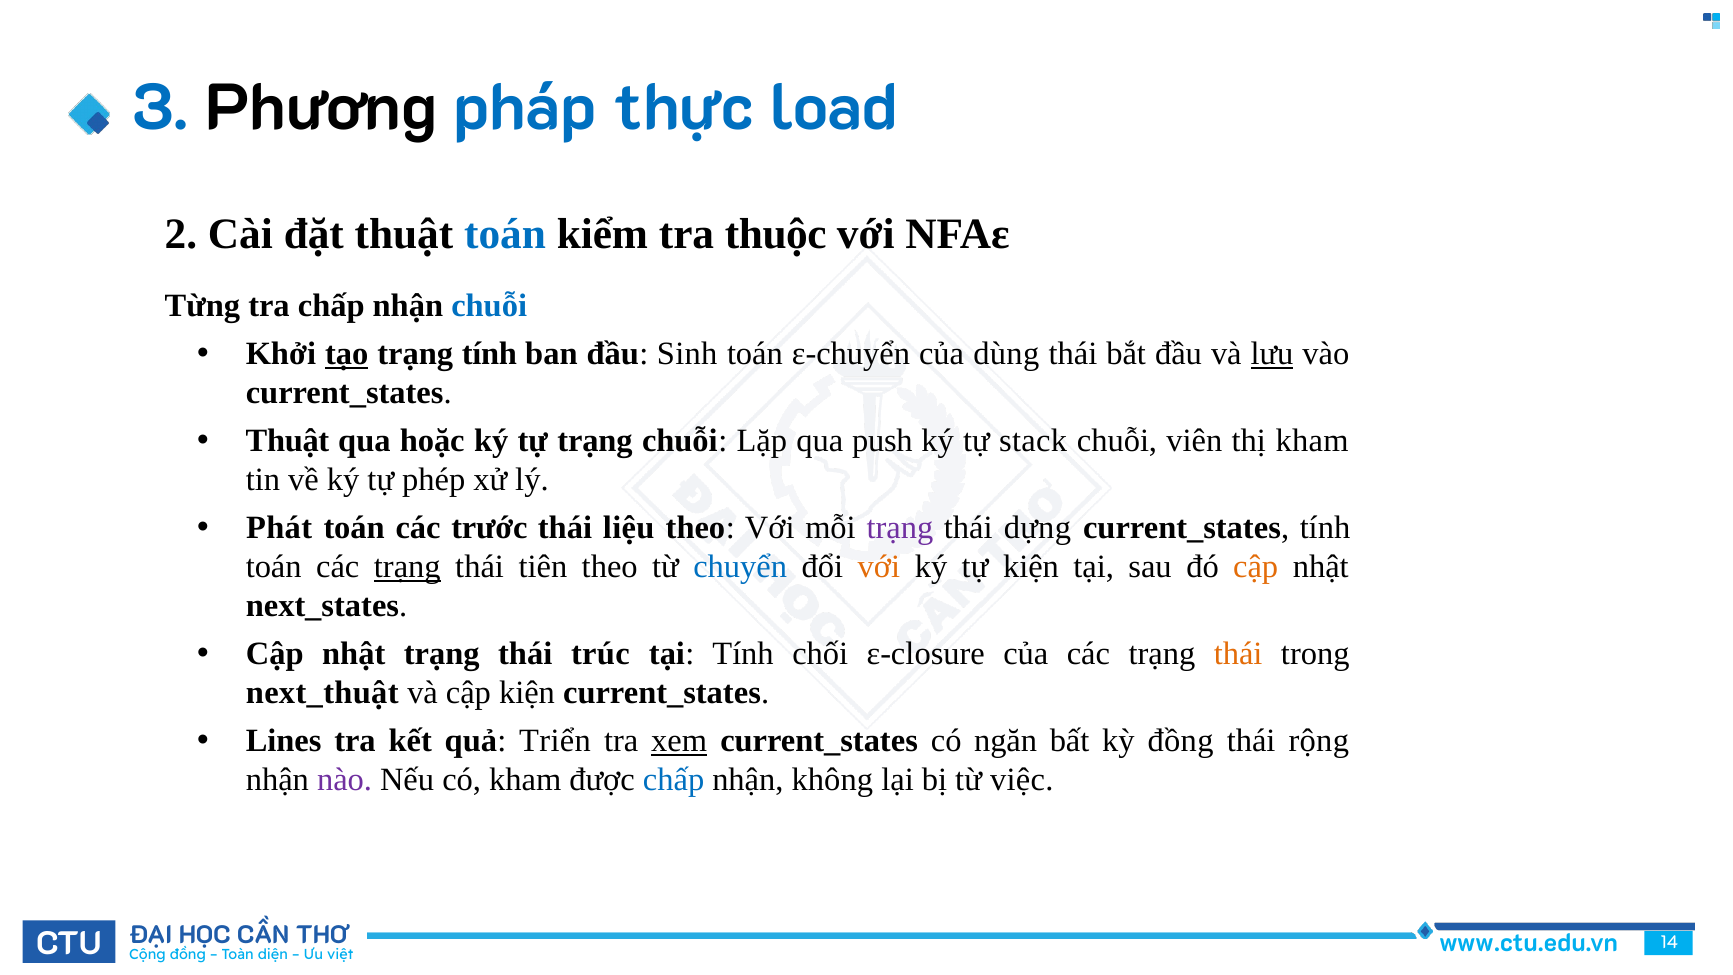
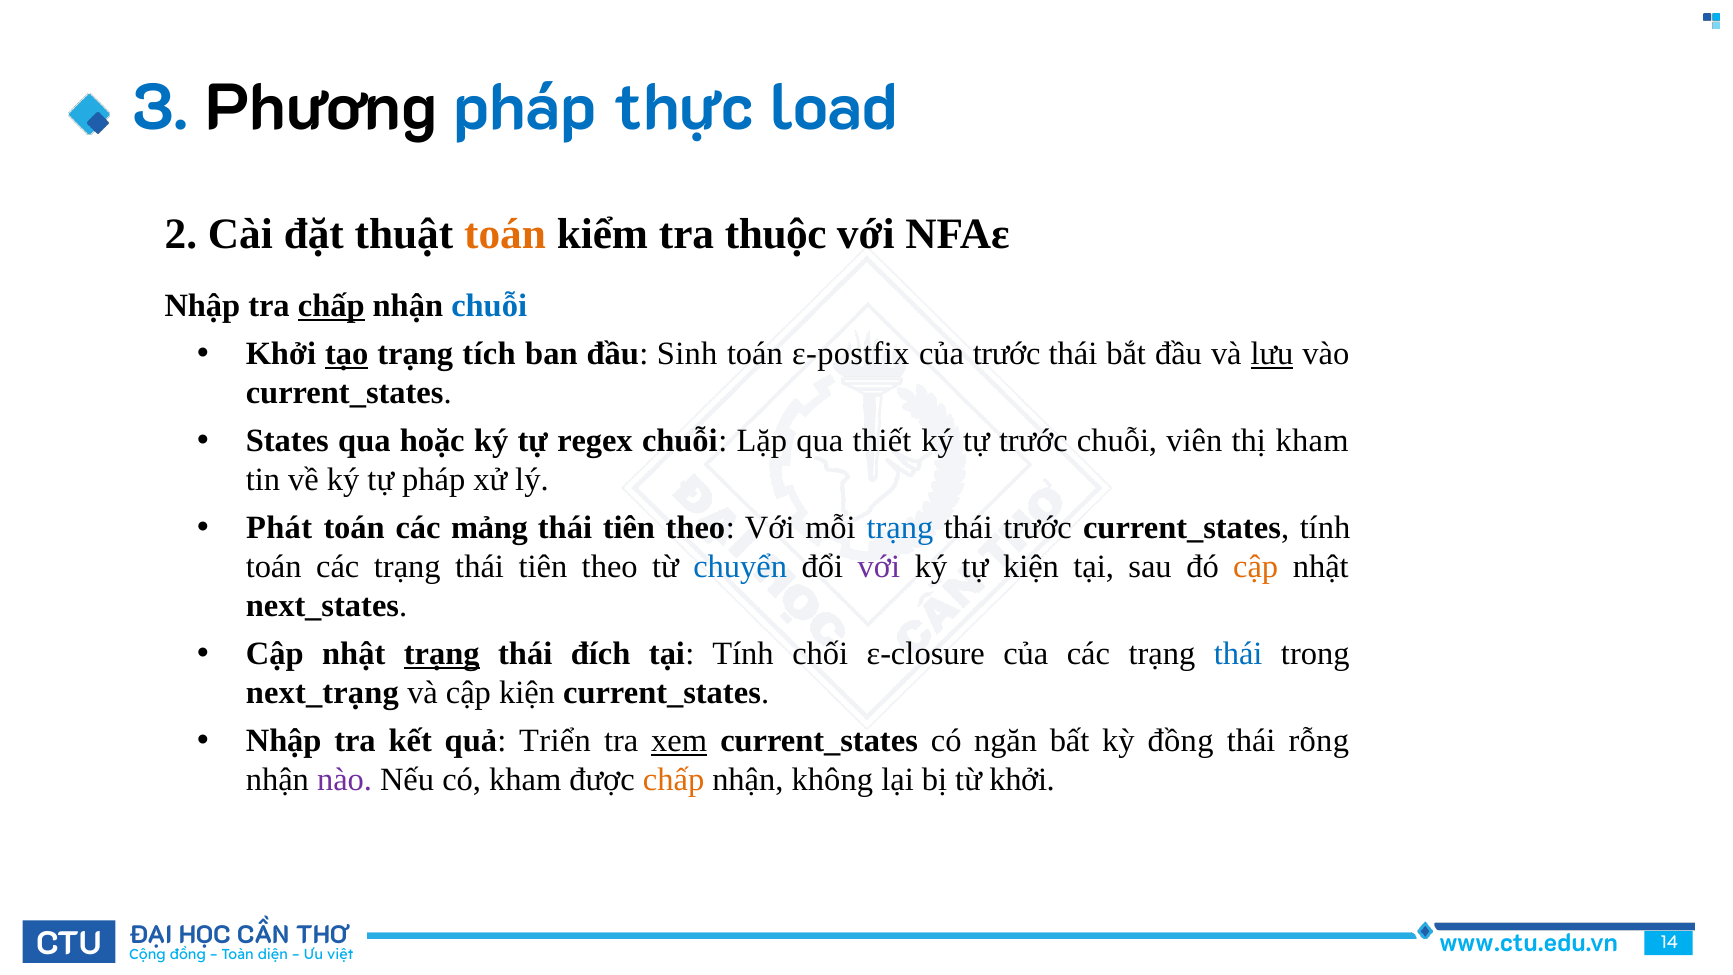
toán at (505, 234) colour: blue -> orange
Từng at (202, 306): Từng -> Nhập
chấp at (331, 306) underline: none -> present
trạng tính: tính -> tích
ε-chuyển: ε-chuyển -> ε-postfix
của dùng: dùng -> trước
Thuật at (288, 441): Thuật -> States
tự trạng: trạng -> regex
push: push -> thiết
tự stack: stack -> trước
tự phép: phép -> pháp
trước: trước -> mảng
liệu at (629, 528): liệu -> tiên
trạng at (900, 528) colour: purple -> blue
thái dựng: dựng -> trước
trạng at (407, 567) underline: present -> none
với at (879, 567) colour: orange -> purple
trạng at (442, 654) underline: none -> present
trúc: trúc -> đích
thái at (1238, 654) colour: orange -> blue
next_thuật: next_thuật -> next_trạng
Lines at (284, 741): Lines -> Nhập
rộng: rộng -> rỗng
chấp at (674, 780) colour: blue -> orange
từ việc: việc -> khởi
